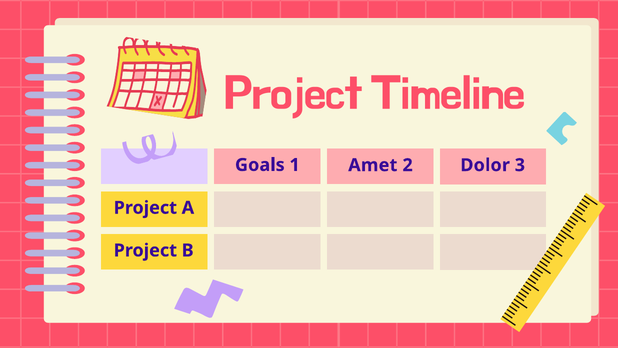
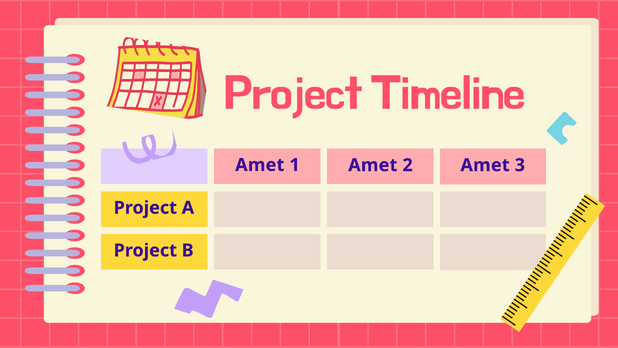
Goals at (260, 165): Goals -> Amet
2 Dolor: Dolor -> Amet
